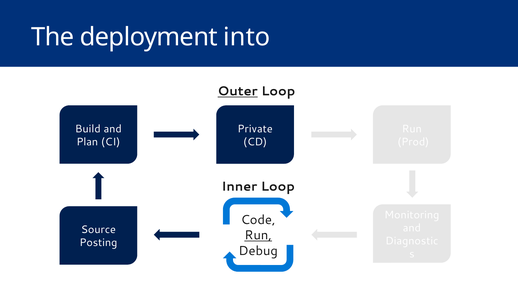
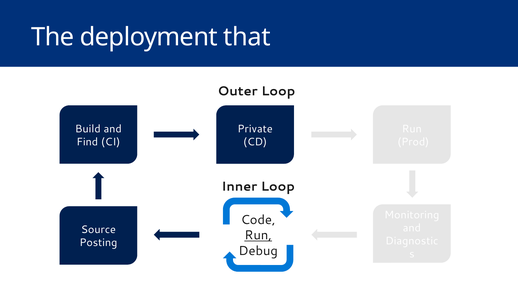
into: into -> that
Outer underline: present -> none
Plan: Plan -> Find
